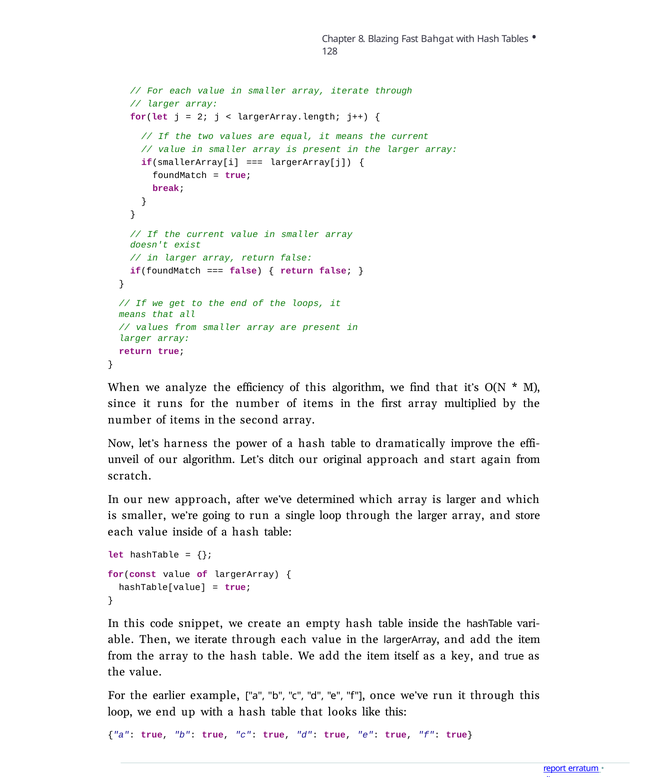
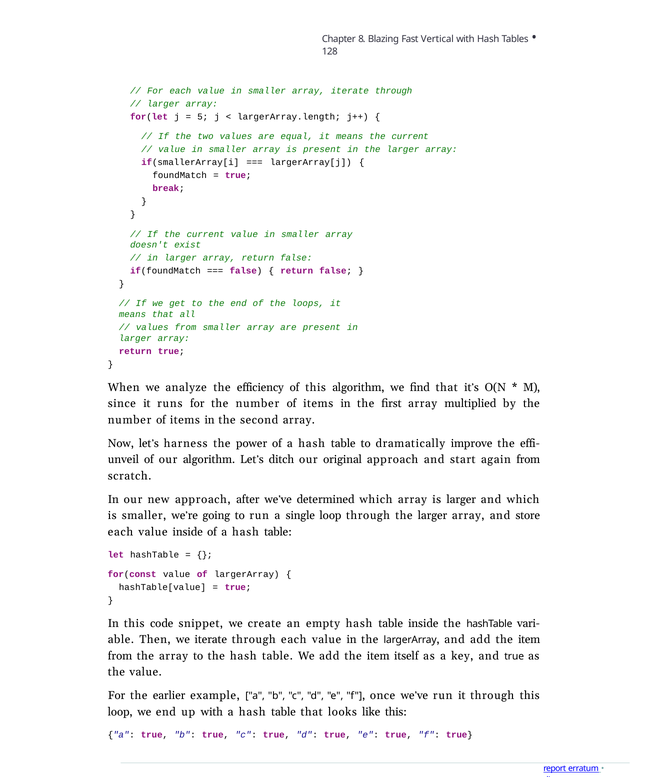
Bahgat: Bahgat -> Vertical
2: 2 -> 5
